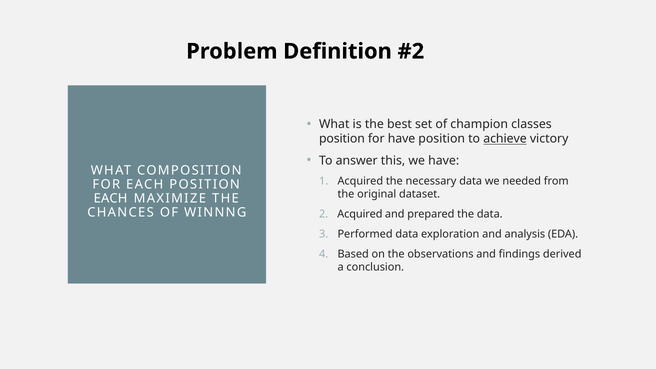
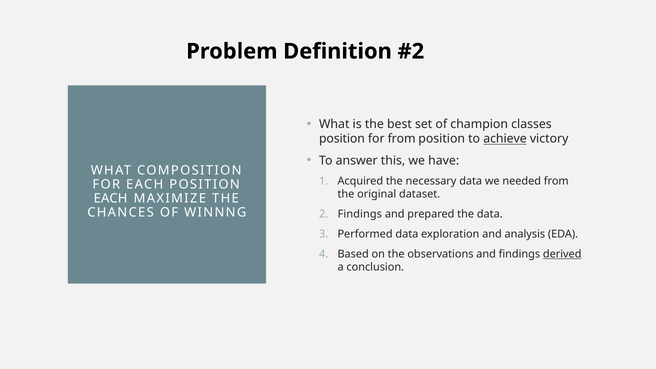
for have: have -> from
2 Acquired: Acquired -> Findings
derived underline: none -> present
